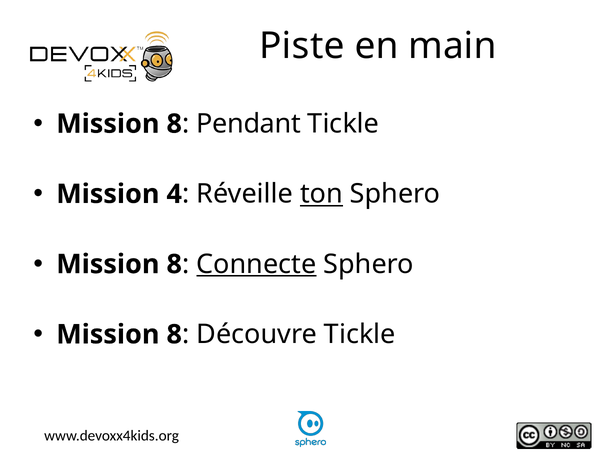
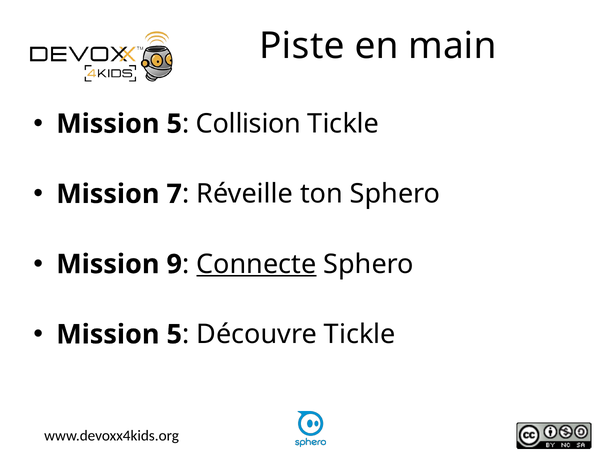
8 at (174, 124): 8 -> 5
Pendant: Pendant -> Collision
4: 4 -> 7
ton underline: present -> none
8 at (174, 264): 8 -> 9
8 at (174, 334): 8 -> 5
